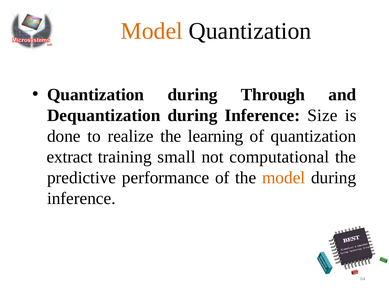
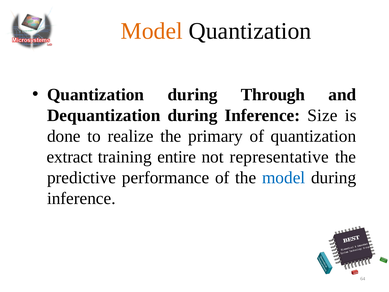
learning: learning -> primary
small: small -> entire
computational: computational -> representative
model at (284, 178) colour: orange -> blue
